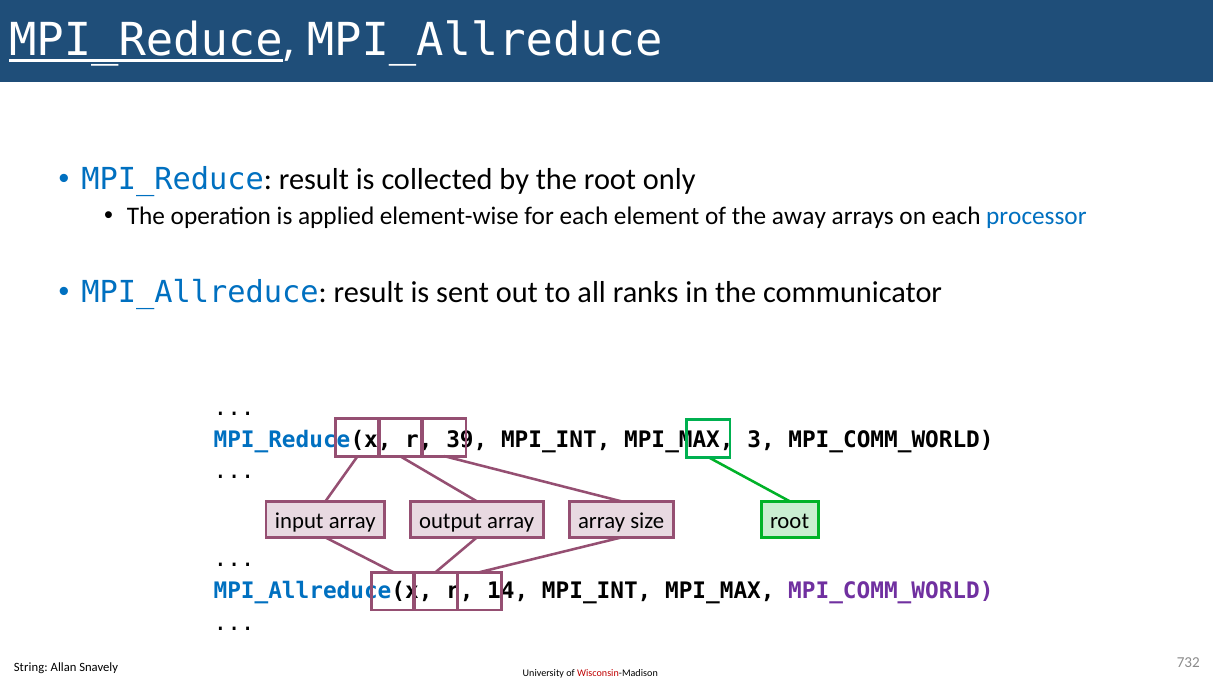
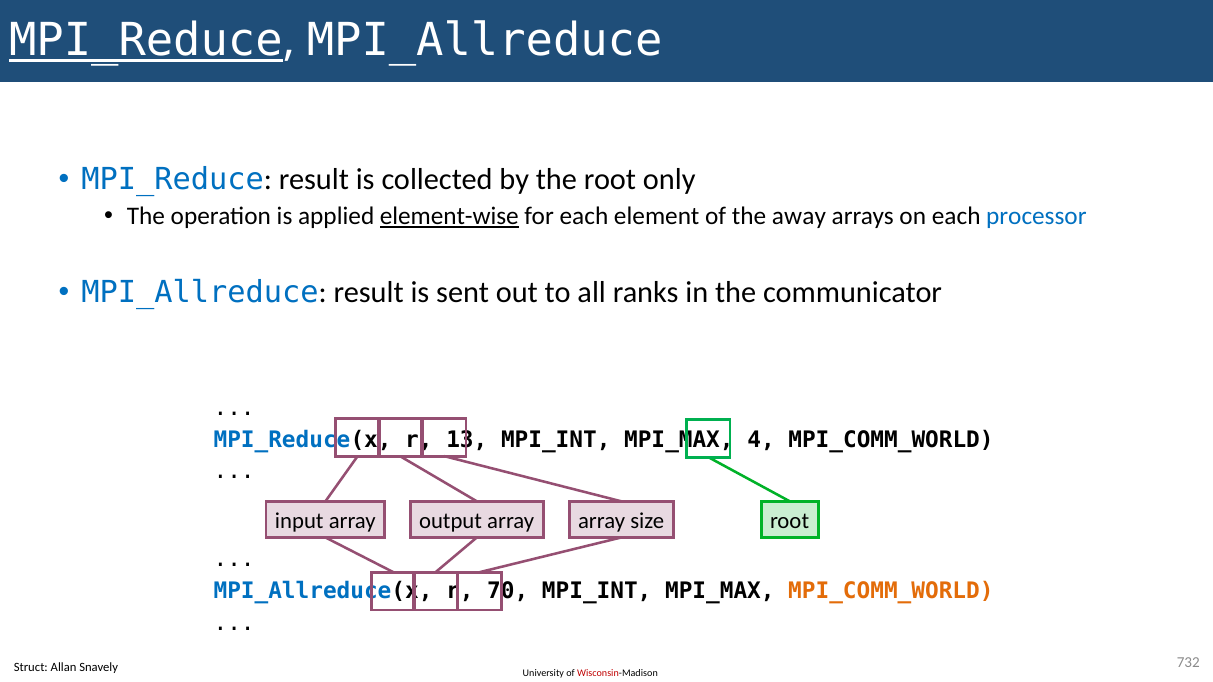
element-wise underline: none -> present
39: 39 -> 13
3: 3 -> 4
14: 14 -> 70
MPI_COMM_WORLD at (891, 591) colour: purple -> orange
String: String -> Struct
